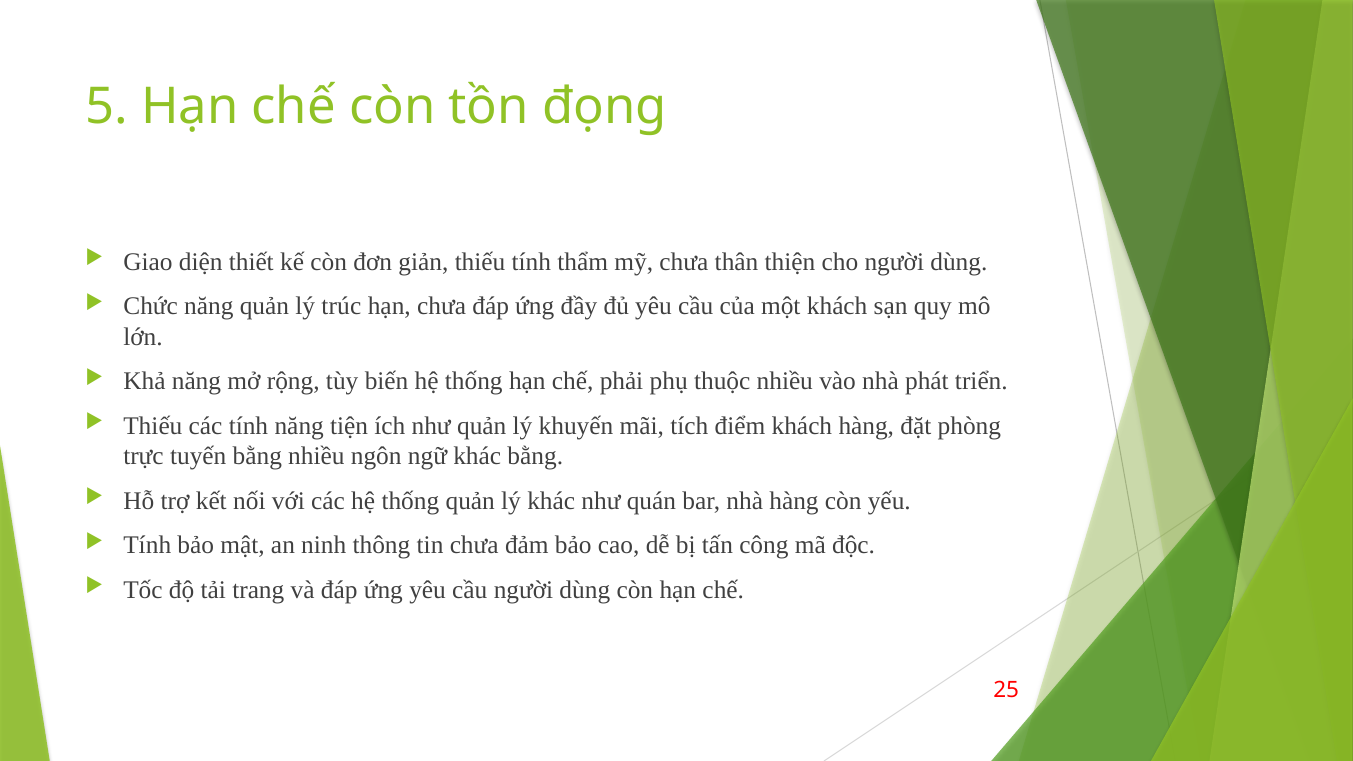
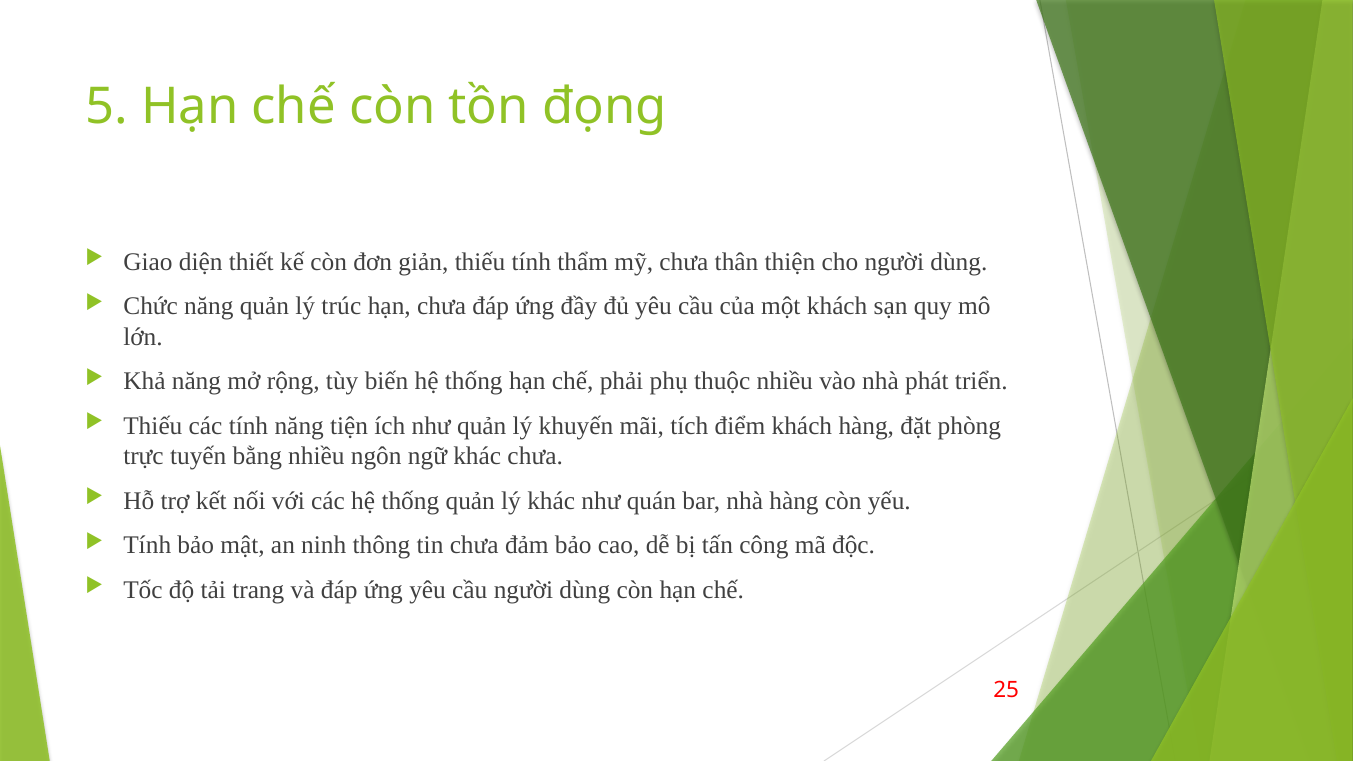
khác bằng: bằng -> chưa
